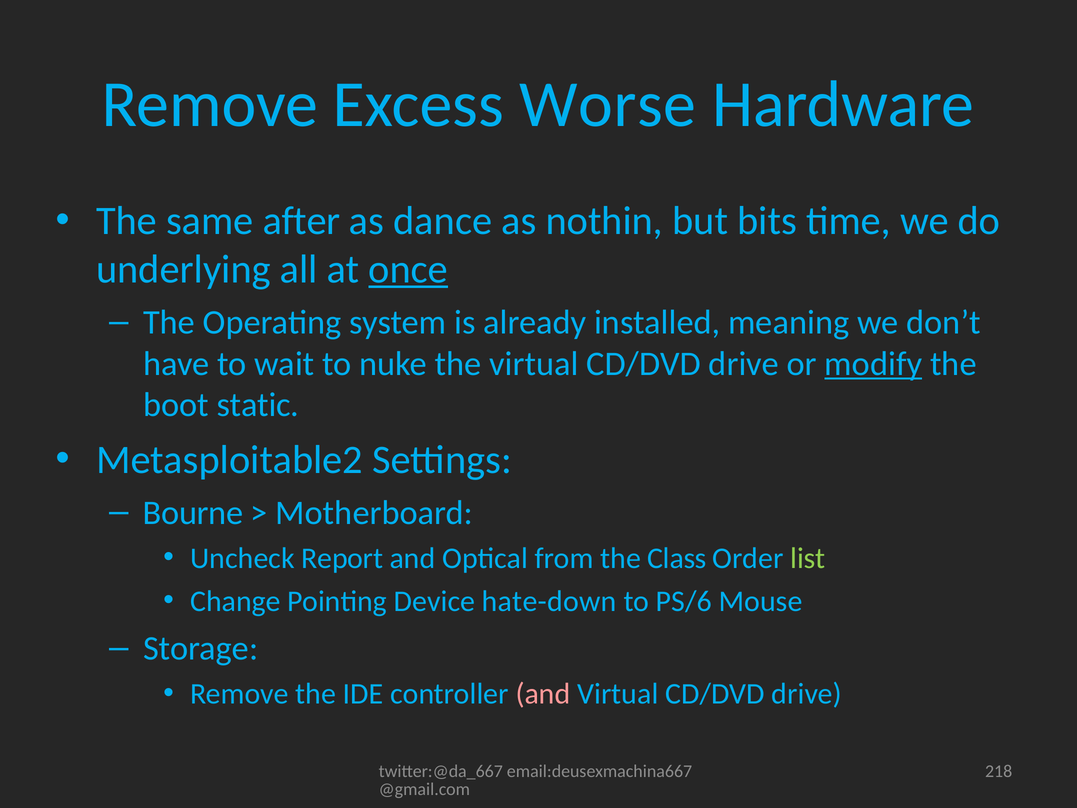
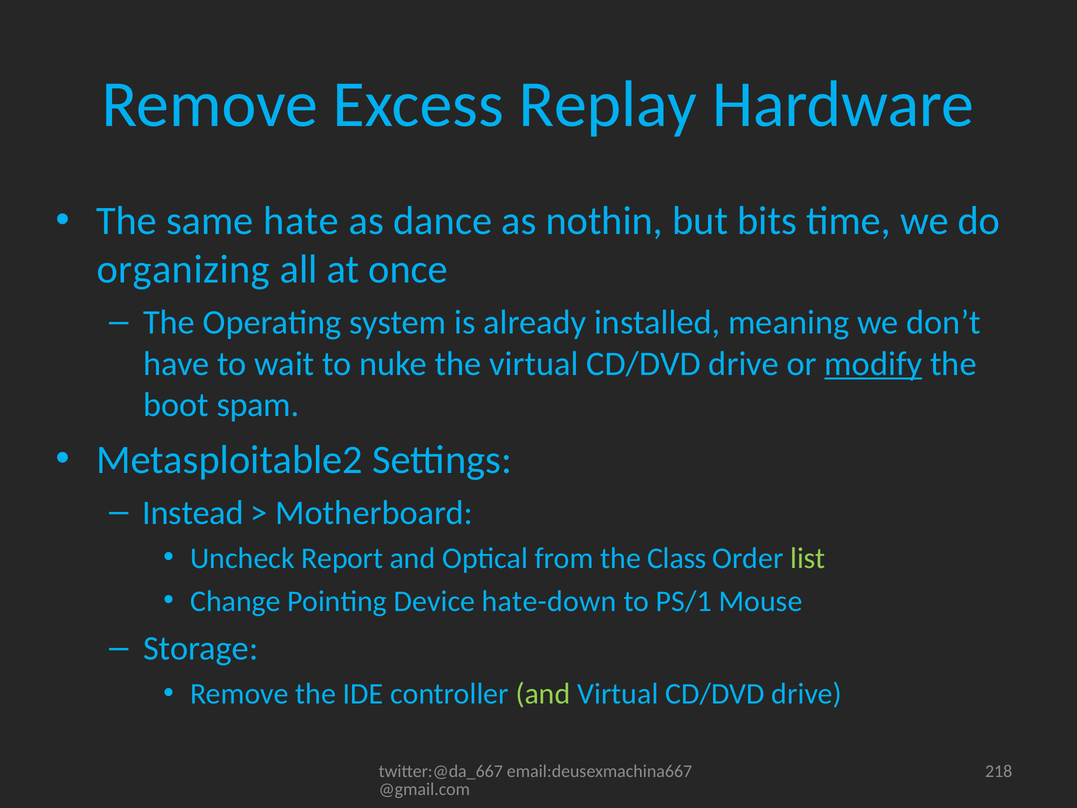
Worse: Worse -> Replay
after: after -> hate
underlying: underlying -> organizing
once underline: present -> none
static: static -> spam
Bourne: Bourne -> Instead
PS/6: PS/6 -> PS/1
and at (543, 694) colour: pink -> light green
